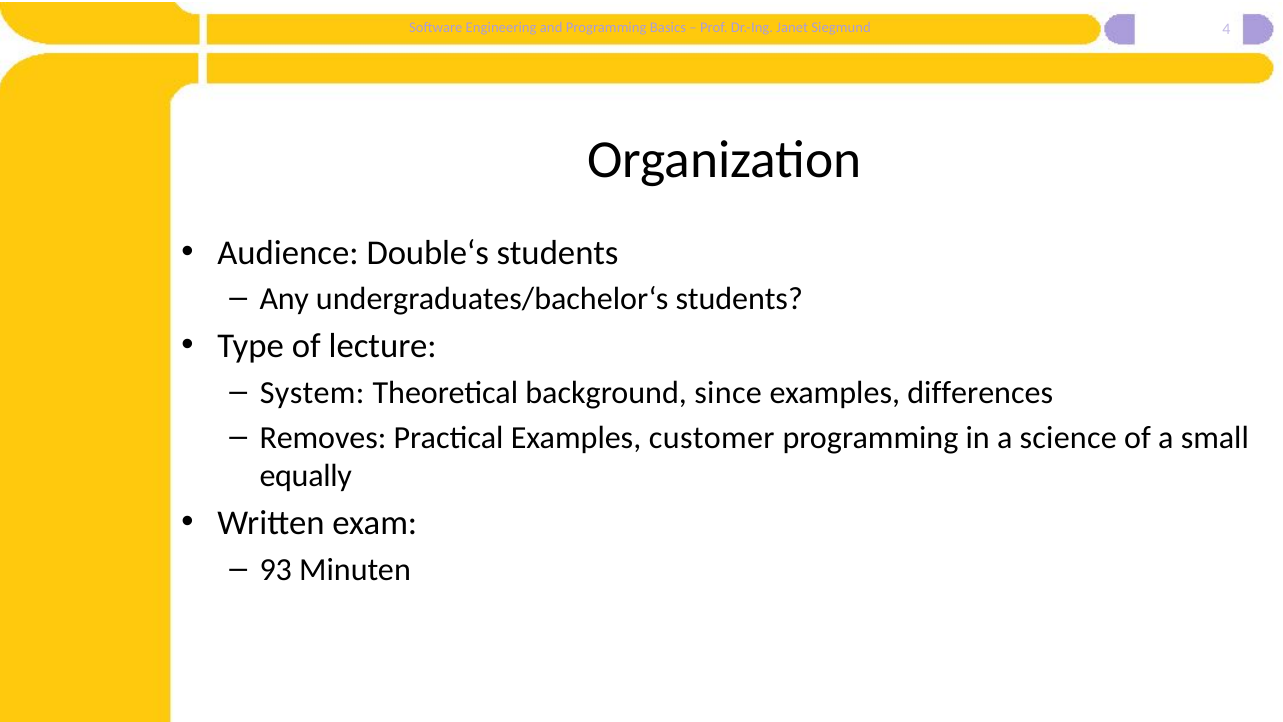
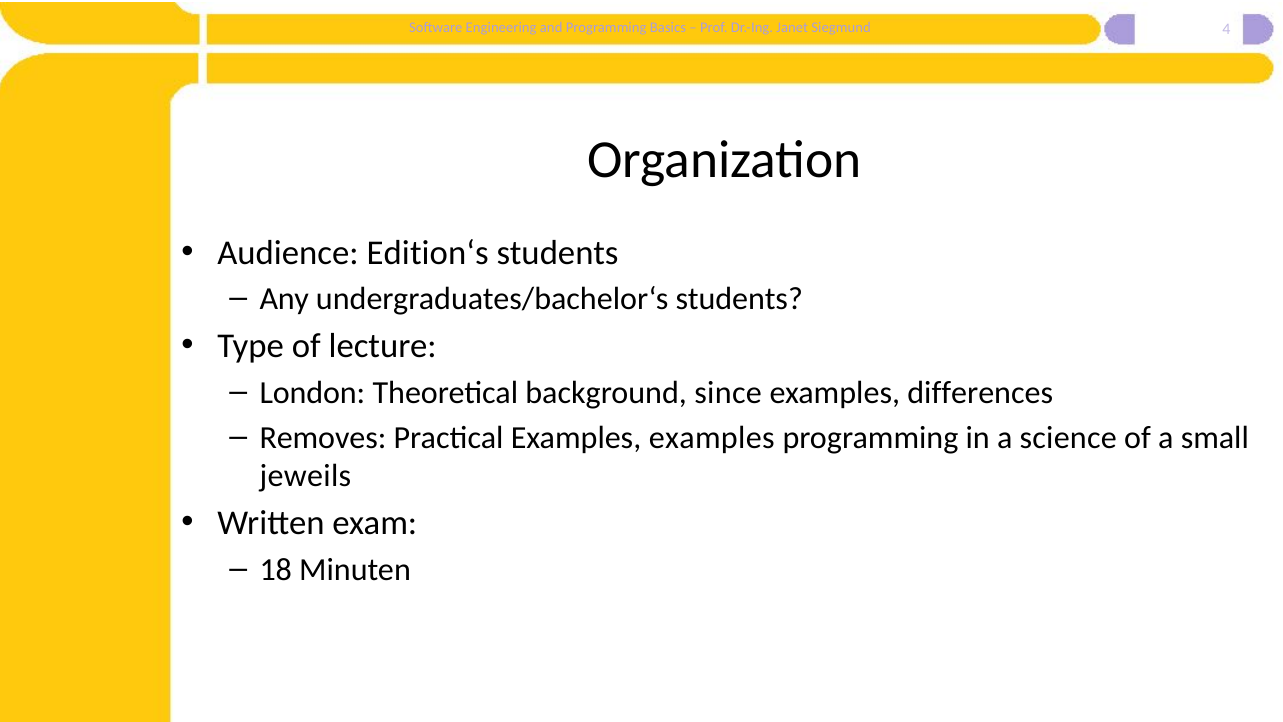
Double‘s: Double‘s -> Edition‘s
System: System -> London
Examples customer: customer -> examples
equally: equally -> jeweils
93: 93 -> 18
